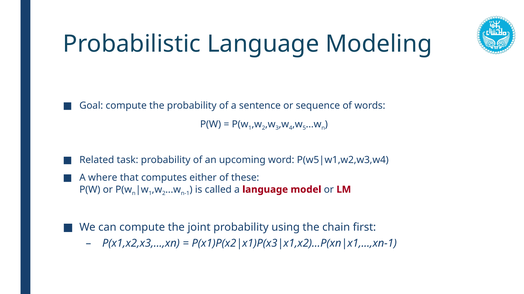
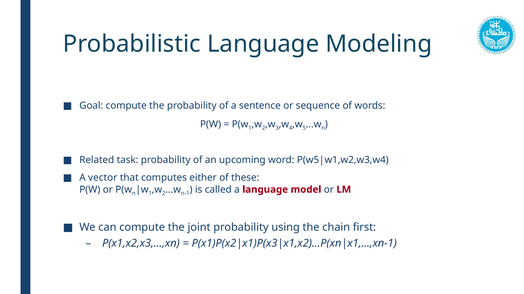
where: where -> vector
